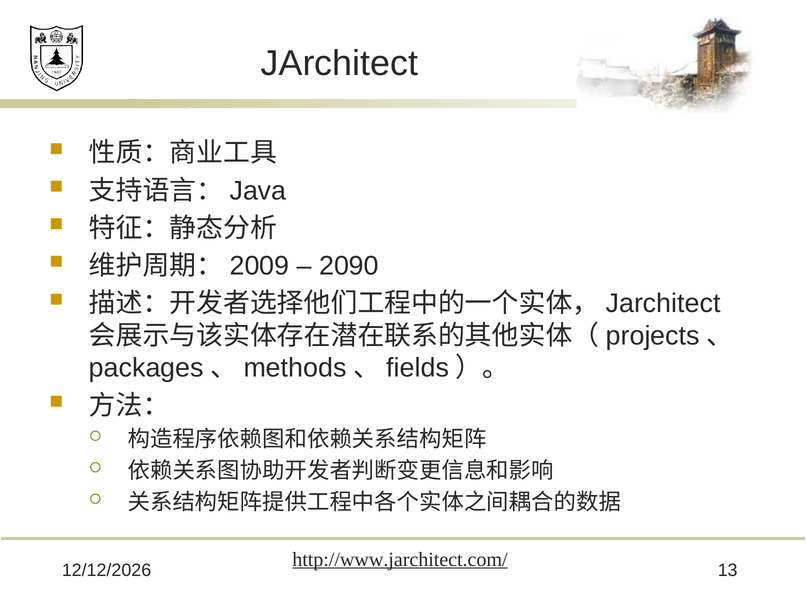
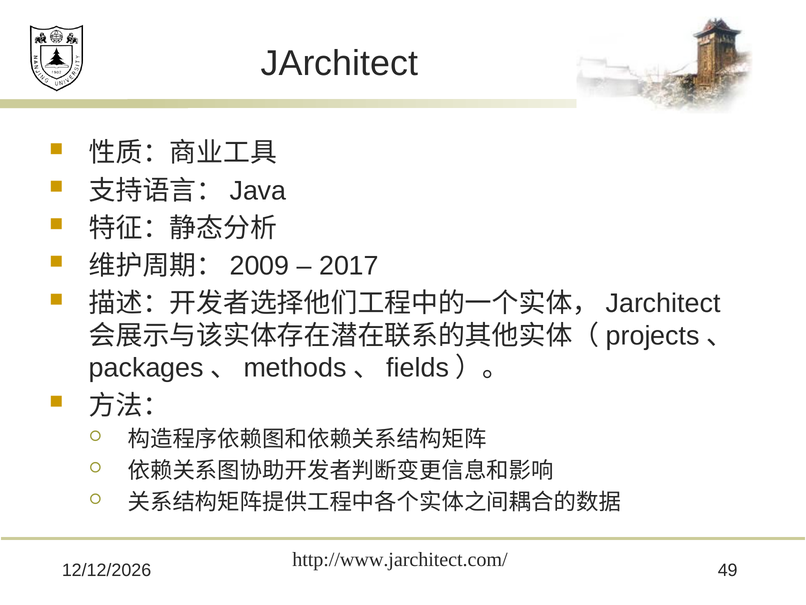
2090: 2090 -> 2017
http://www.jarchitect.com/ underline: present -> none
13: 13 -> 49
